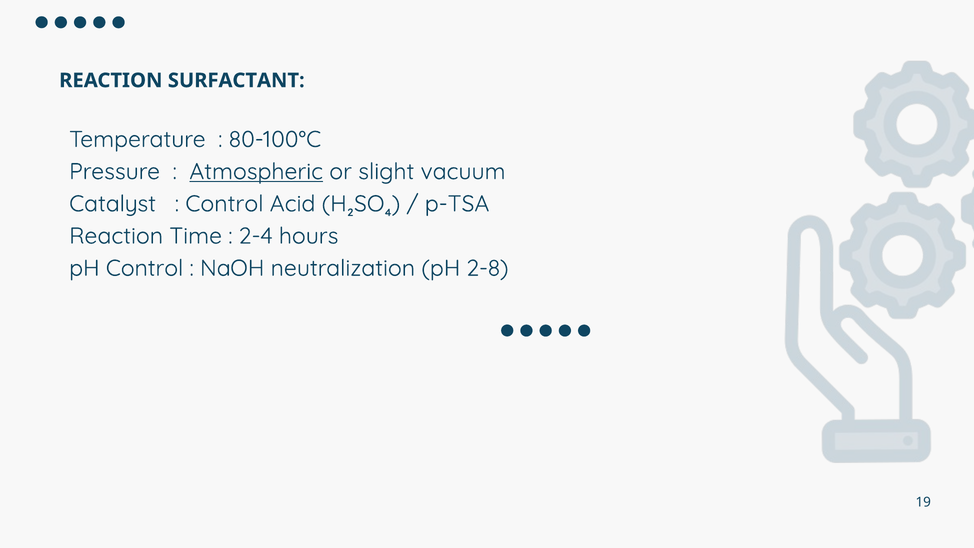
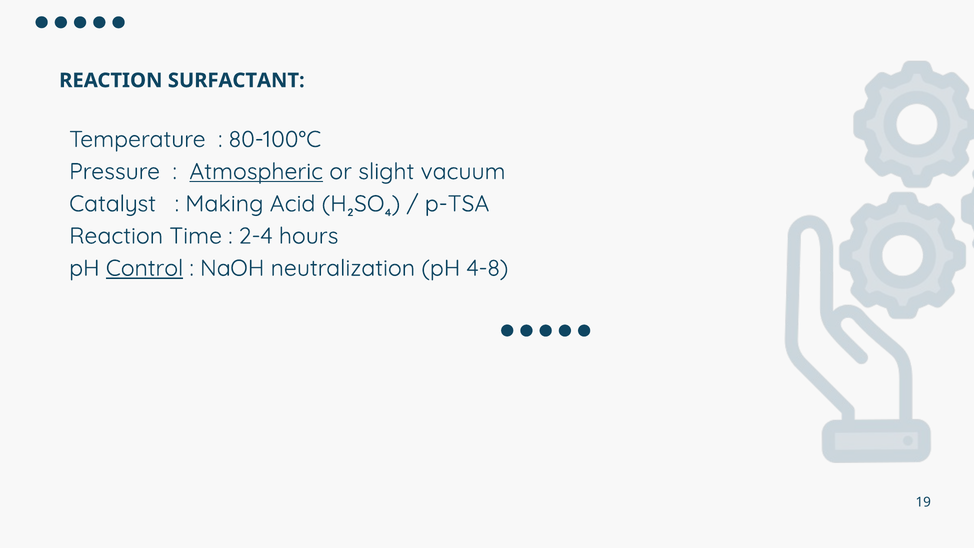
Control at (224, 204): Control -> Making
Control at (145, 268) underline: none -> present
2-8: 2-8 -> 4-8
